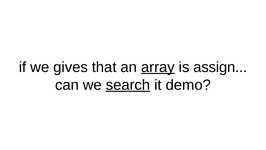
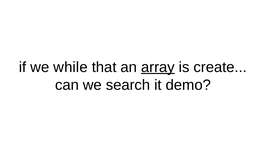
gives: gives -> while
assign: assign -> create
search underline: present -> none
